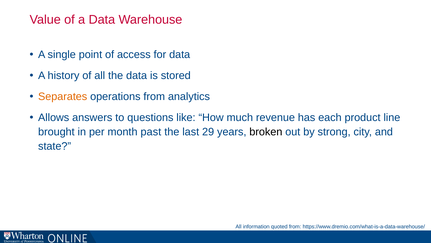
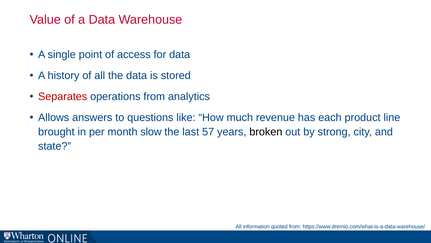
Separates colour: orange -> red
past: past -> slow
29: 29 -> 57
